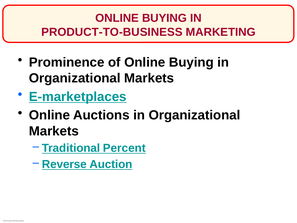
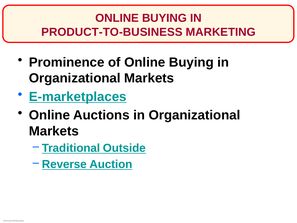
Percent: Percent -> Outside
